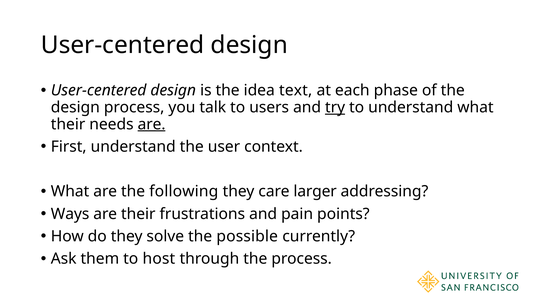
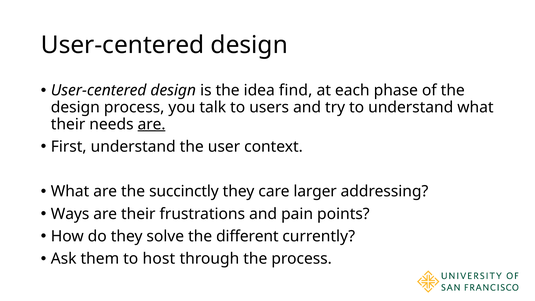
text: text -> find
try underline: present -> none
following: following -> succinctly
possible: possible -> different
